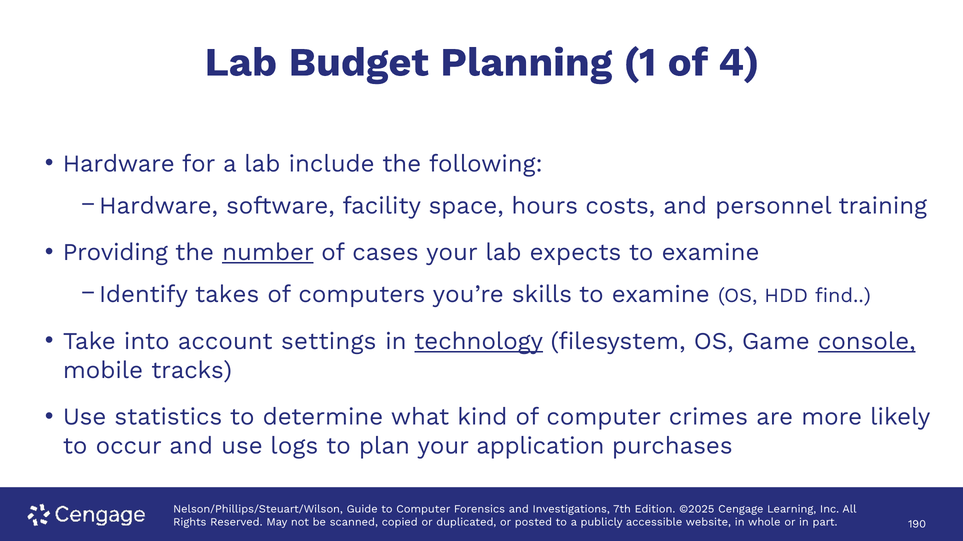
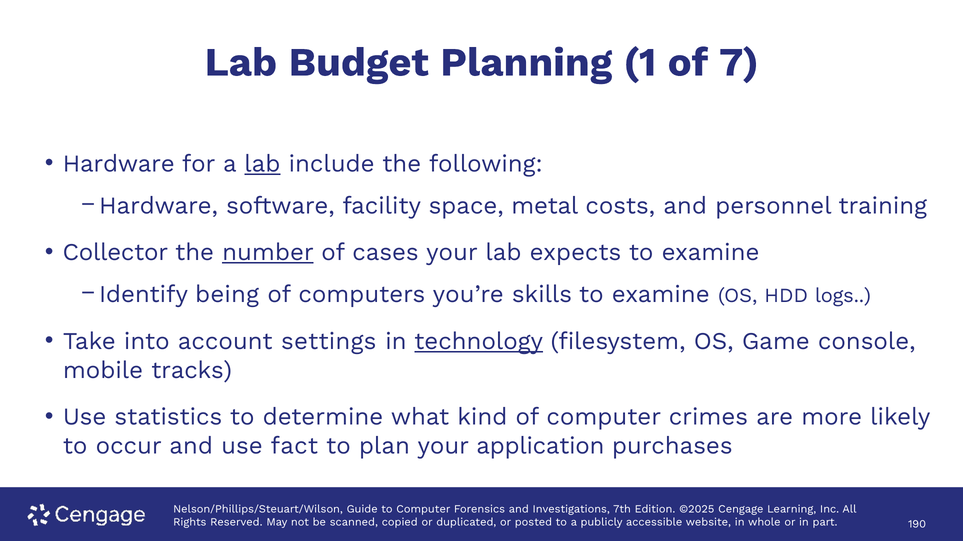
4: 4 -> 7
lab at (262, 164) underline: none -> present
hours: hours -> metal
Providing: Providing -> Collector
takes: takes -> being
find: find -> logs
console underline: present -> none
logs: logs -> fact
